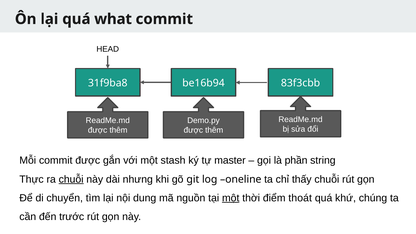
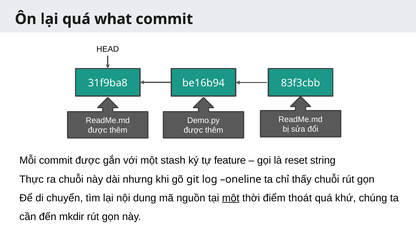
master: master -> feature
phần: phần -> reset
chuỗi at (71, 179) underline: present -> none
trước: trước -> mkdir
